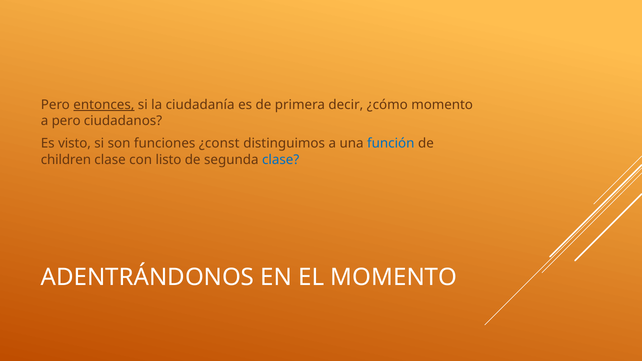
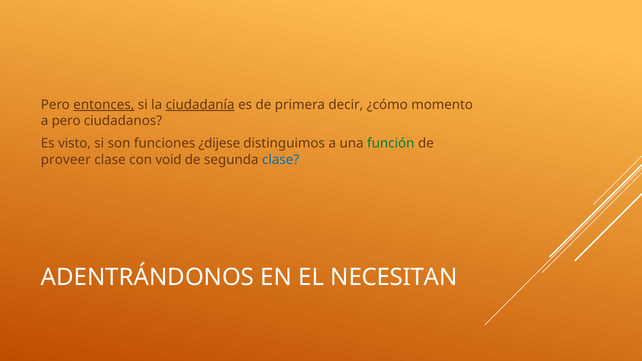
ciudadanía underline: none -> present
¿const: ¿const -> ¿dijese
función colour: blue -> green
children: children -> proveer
listo: listo -> void
EL MOMENTO: MOMENTO -> NECESITAN
